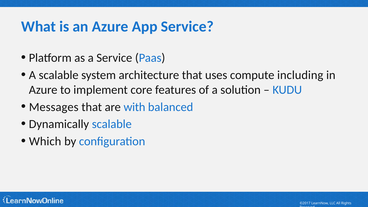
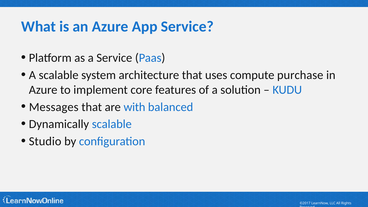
including: including -> purchase
Which: Which -> Studio
